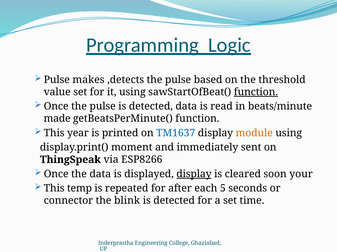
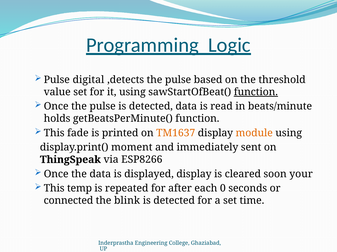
makes: makes -> digital
made: made -> holds
year: year -> fade
TM1637 colour: blue -> orange
display at (194, 174) underline: present -> none
5: 5 -> 0
connector: connector -> connected
